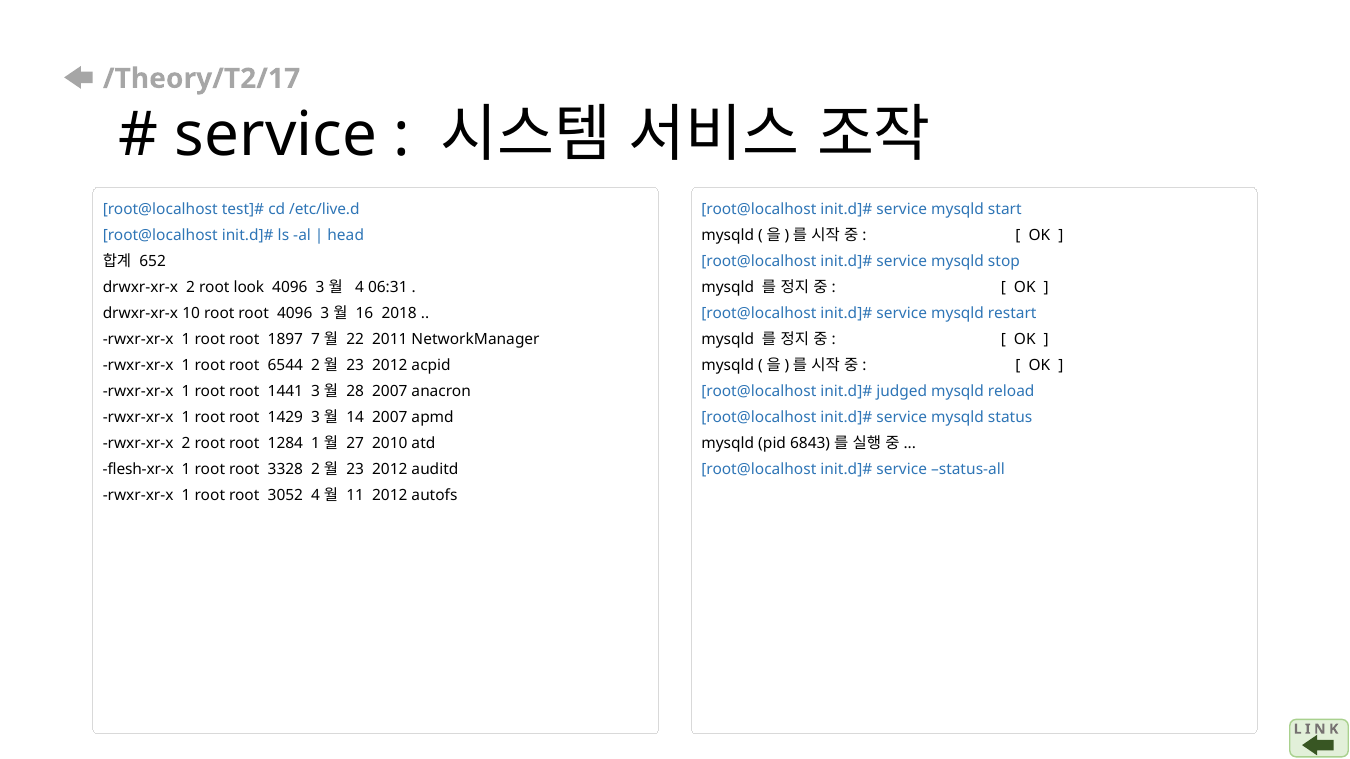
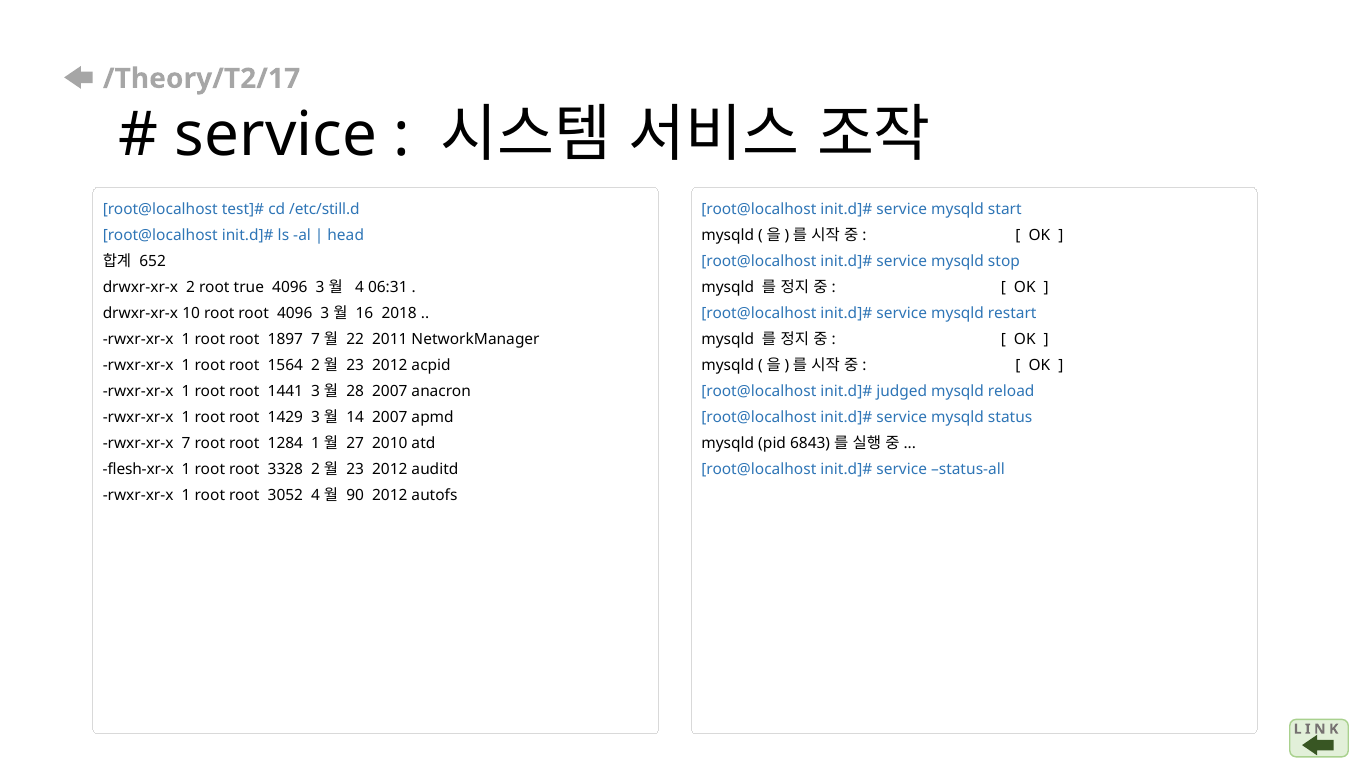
/etc/live.d: /etc/live.d -> /etc/still.d
look: look -> true
6544: 6544 -> 1564
rwxr-xr-x 2: 2 -> 7
11: 11 -> 90
